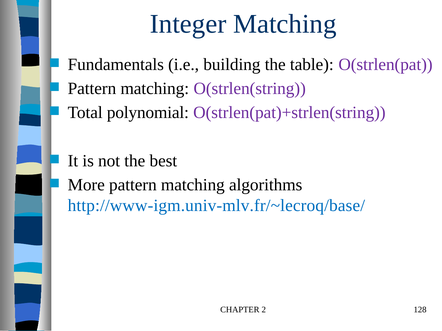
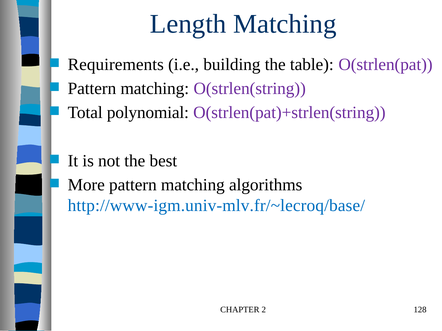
Integer: Integer -> Length
Fundamentals: Fundamentals -> Requirements
